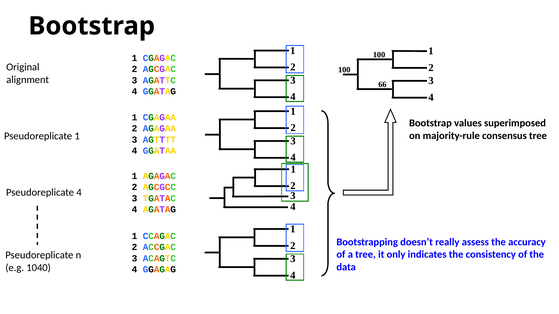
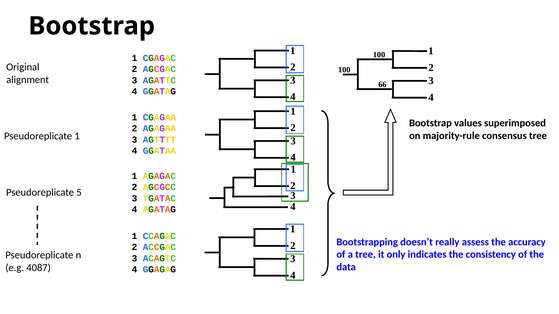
Pseudoreplicate 4: 4 -> 5
1040: 1040 -> 4087
